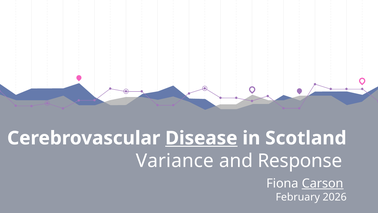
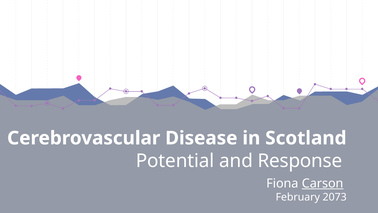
Disease underline: present -> none
Variance: Variance -> Potential
2026: 2026 -> 2073
